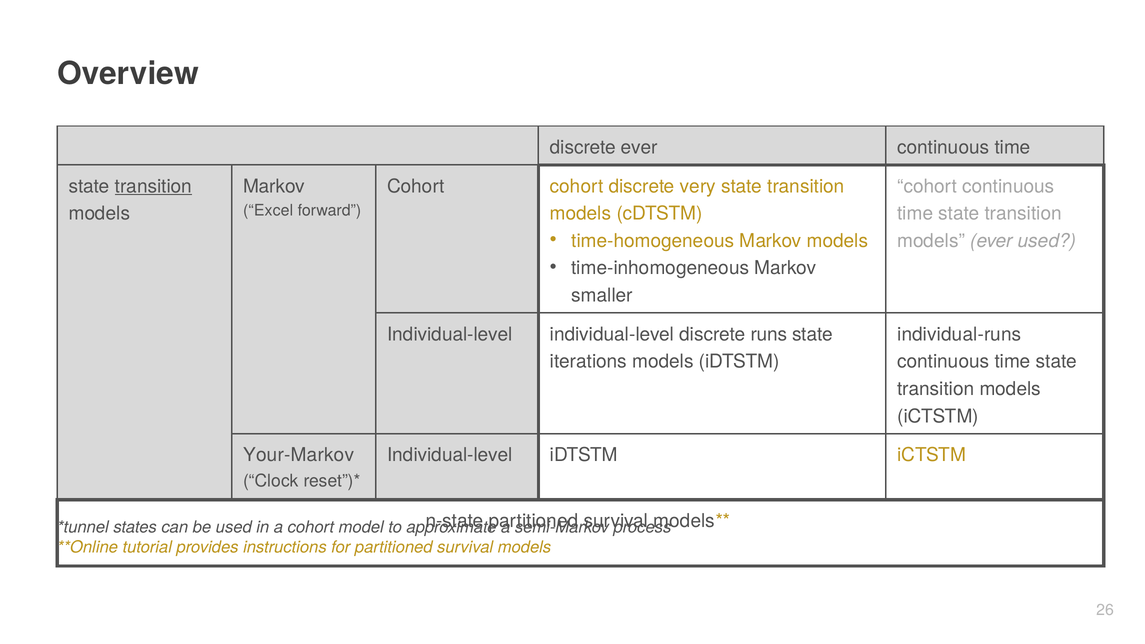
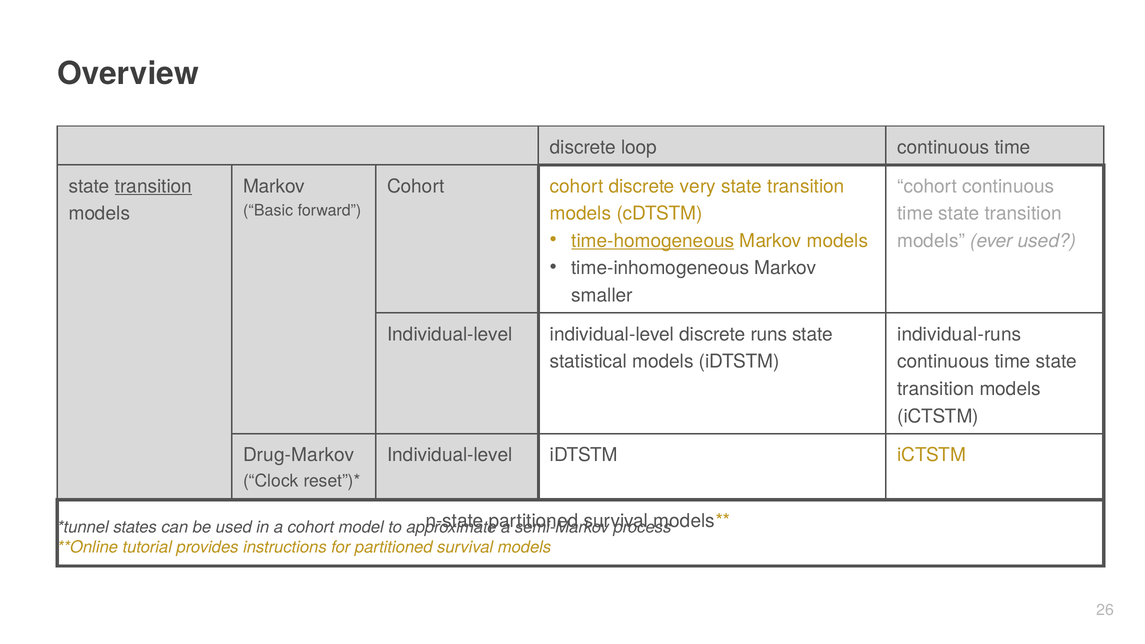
discrete ever: ever -> loop
Excel: Excel -> Basic
time-homogeneous underline: none -> present
iterations: iterations -> statistical
Your-Markov: Your-Markov -> Drug-Markov
